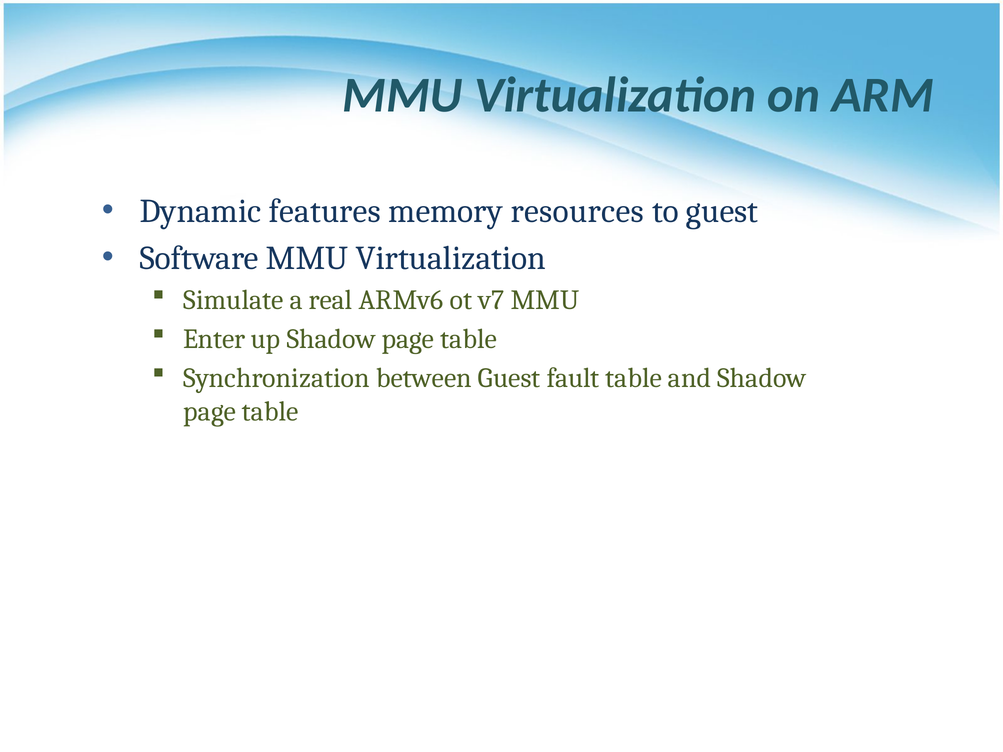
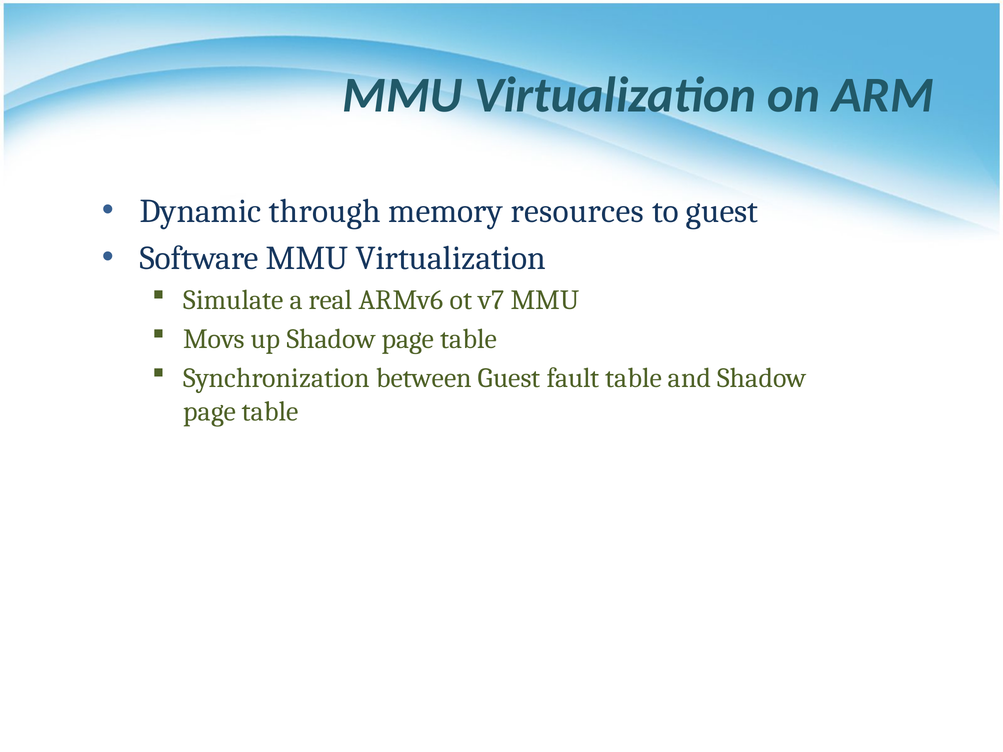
features: features -> through
Enter: Enter -> Movs
